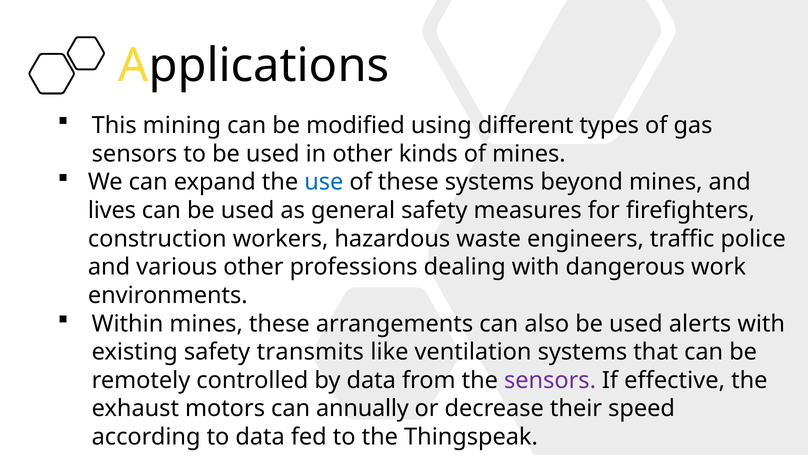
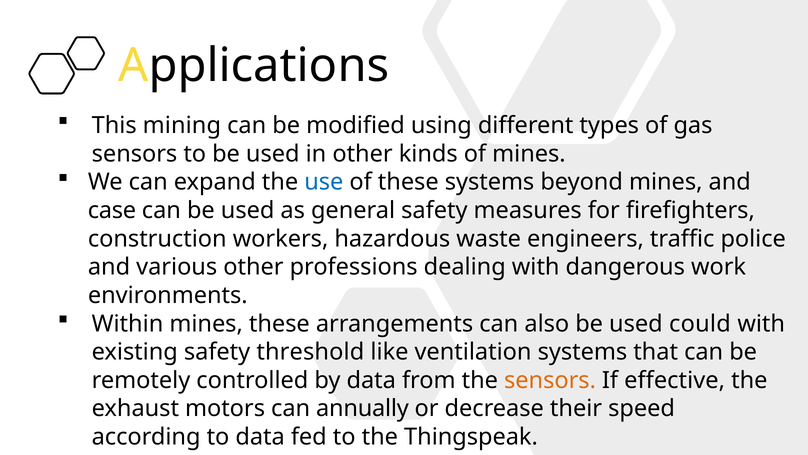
lives at (112, 210): lives -> case
alerts: alerts -> could
transmits: transmits -> threshold
sensors at (550, 380) colour: purple -> orange
